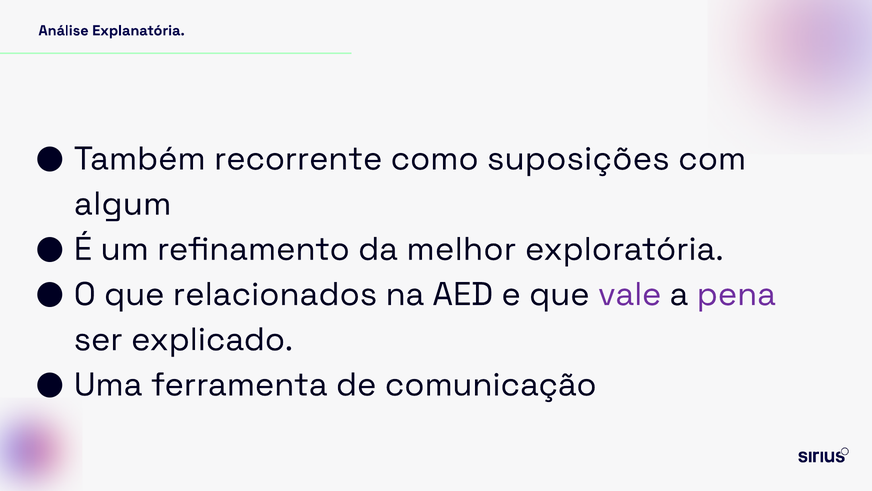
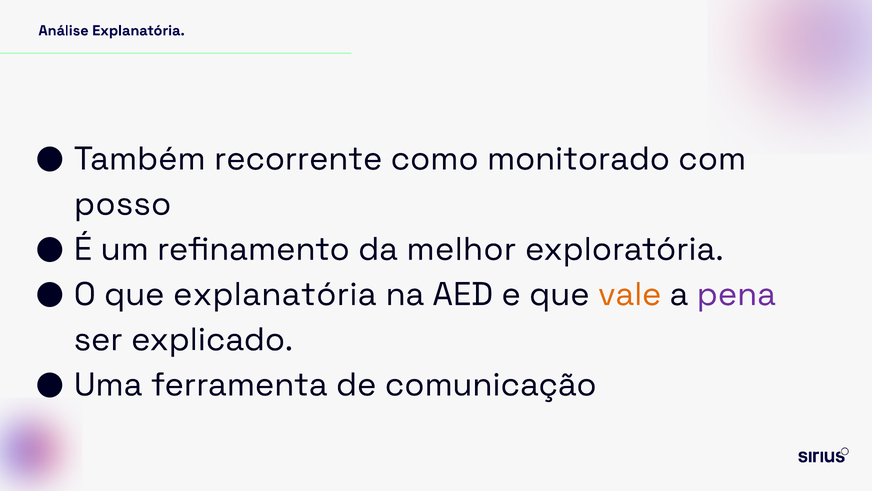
suposições: suposições -> monitorado
algum: algum -> posso
que relacionados: relacionados -> explanatória
vale colour: purple -> orange
